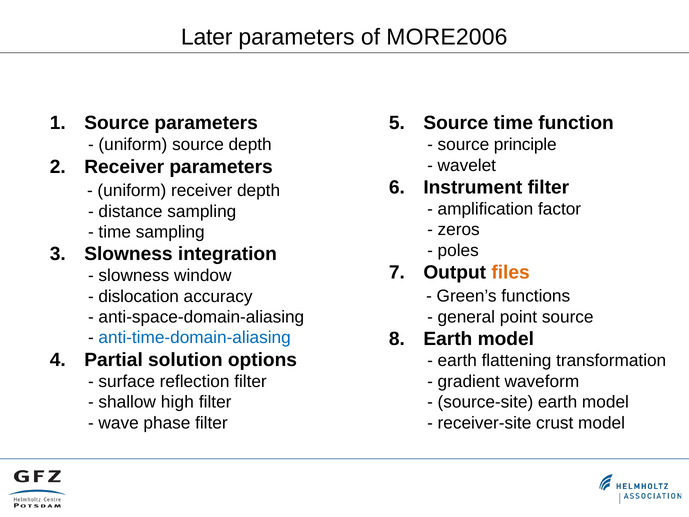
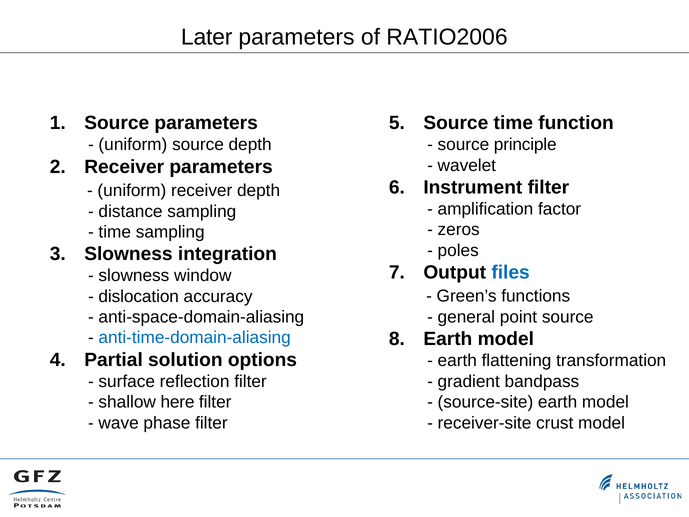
MORE2006: MORE2006 -> RATIO2006
files colour: orange -> blue
waveform: waveform -> bandpass
high: high -> here
